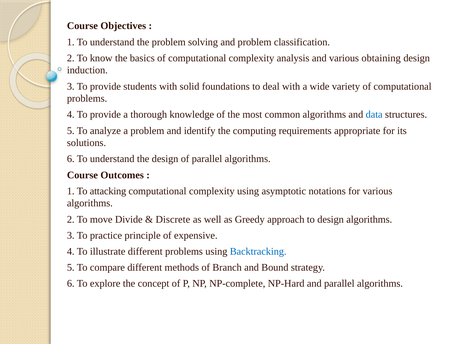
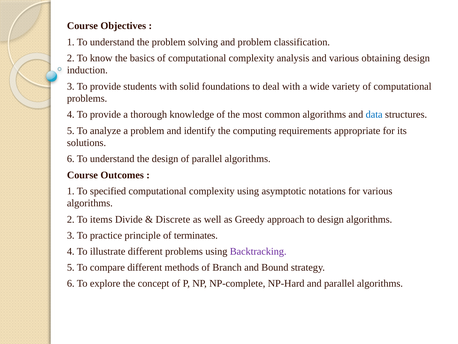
attacking: attacking -> specified
move: move -> items
expensive: expensive -> terminates
Backtracking colour: blue -> purple
